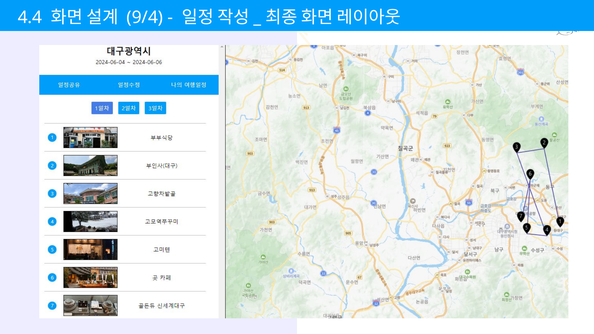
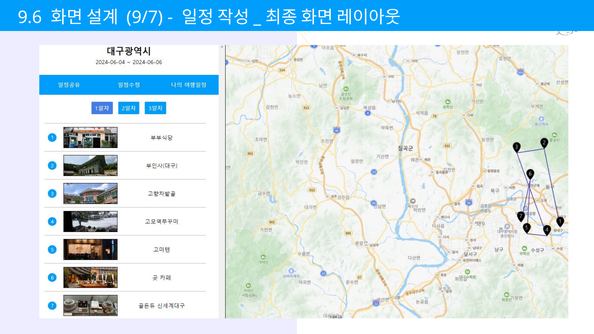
4.4: 4.4 -> 9.6
9/4: 9/4 -> 9/7
